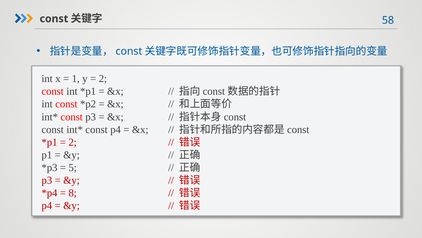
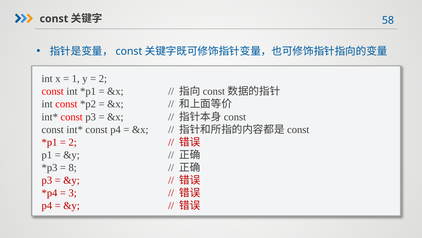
5: 5 -> 8
8: 8 -> 3
